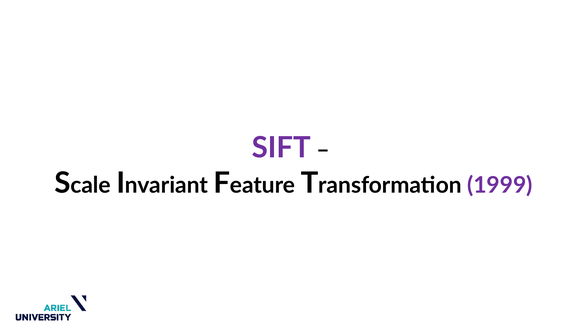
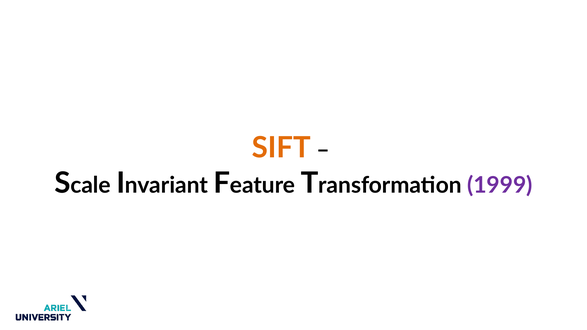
SIFT colour: purple -> orange
